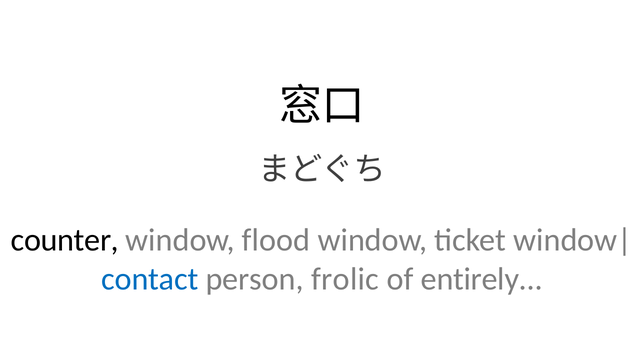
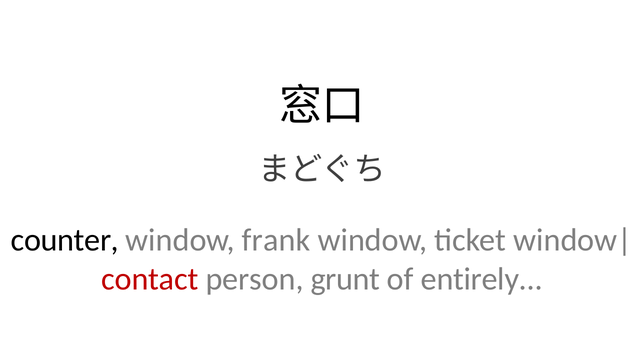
flood: flood -> frank
contact colour: blue -> red
frolic: frolic -> grunt
